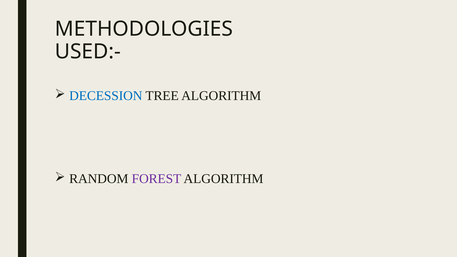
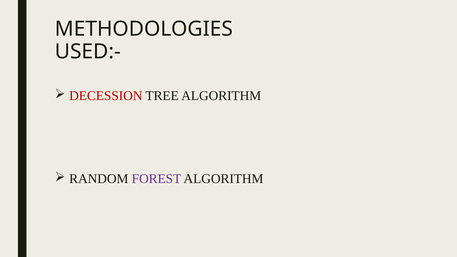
DECESSION colour: blue -> red
